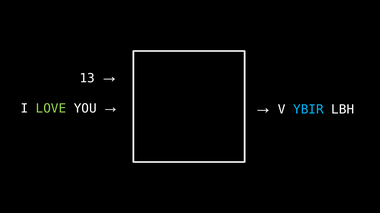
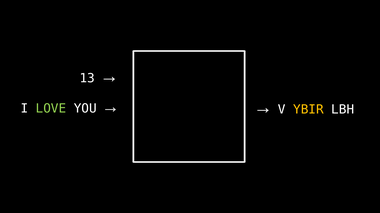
YBIR colour: light blue -> yellow
